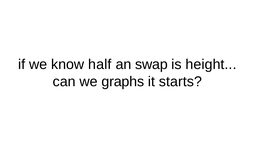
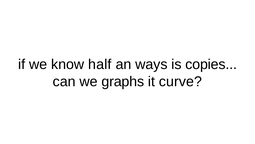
swap: swap -> ways
height: height -> copies
starts: starts -> curve
